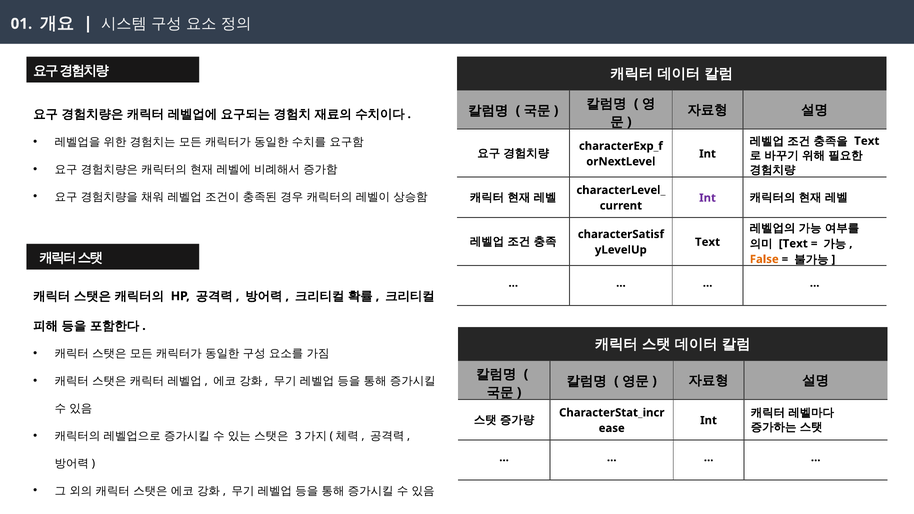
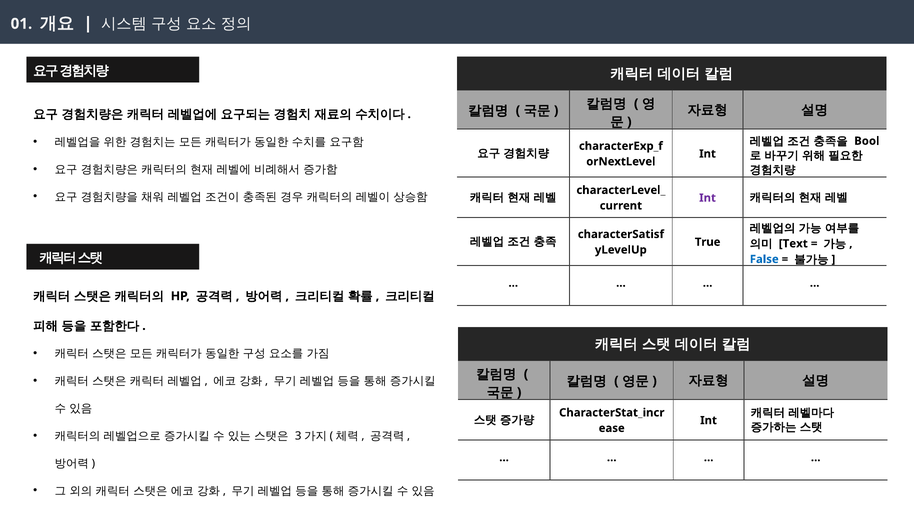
Text at (867, 141): Text -> Bool
Text at (708, 242): Text -> True
False colour: orange -> blue
